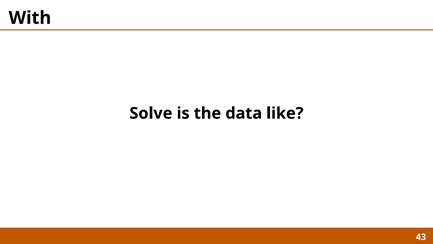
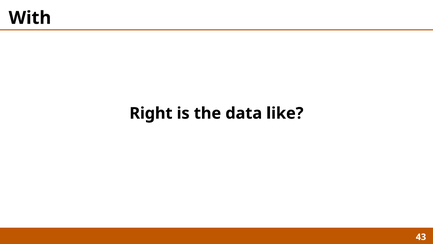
Solve: Solve -> Right
